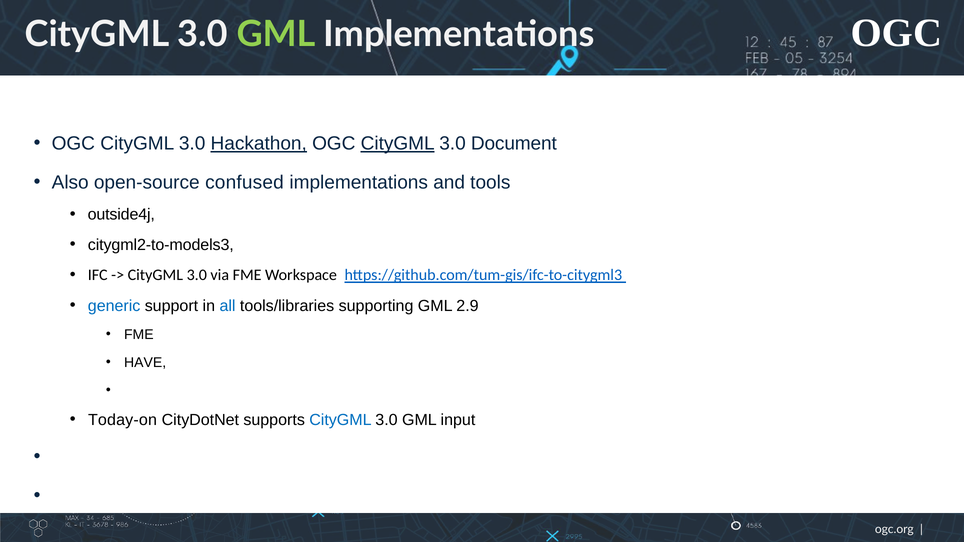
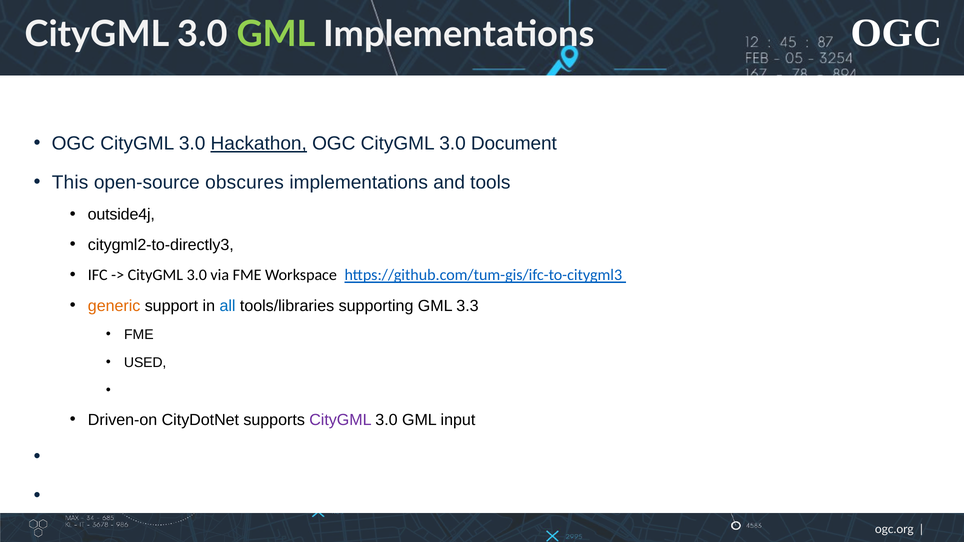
CityGML at (398, 144) underline: present -> none
Also: Also -> This
confused: confused -> obscures
citygml2-to-models3: citygml2-to-models3 -> citygml2-to-directly3
generic colour: blue -> orange
2.9: 2.9 -> 3.3
HAVE: HAVE -> USED
Today-on: Today-on -> Driven-on
CityGML at (340, 420) colour: blue -> purple
